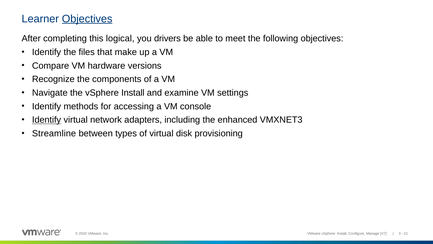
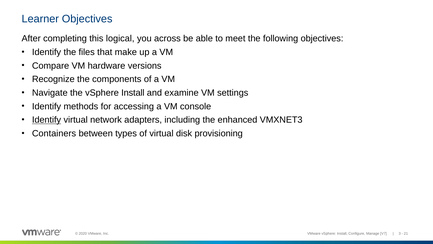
Objectives at (87, 19) underline: present -> none
drivers: drivers -> across
Streamline: Streamline -> Containers
